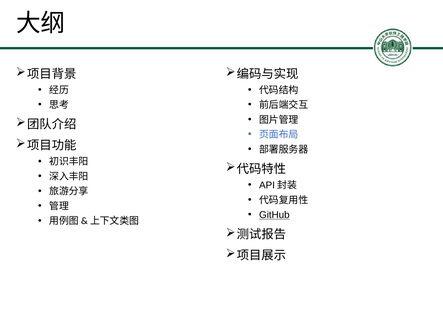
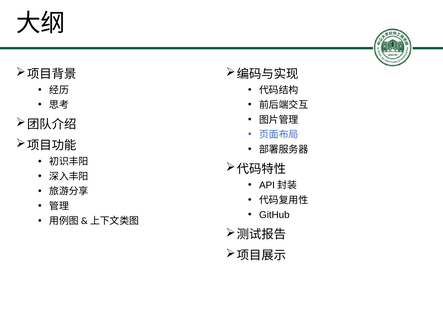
GitHub underline: present -> none
